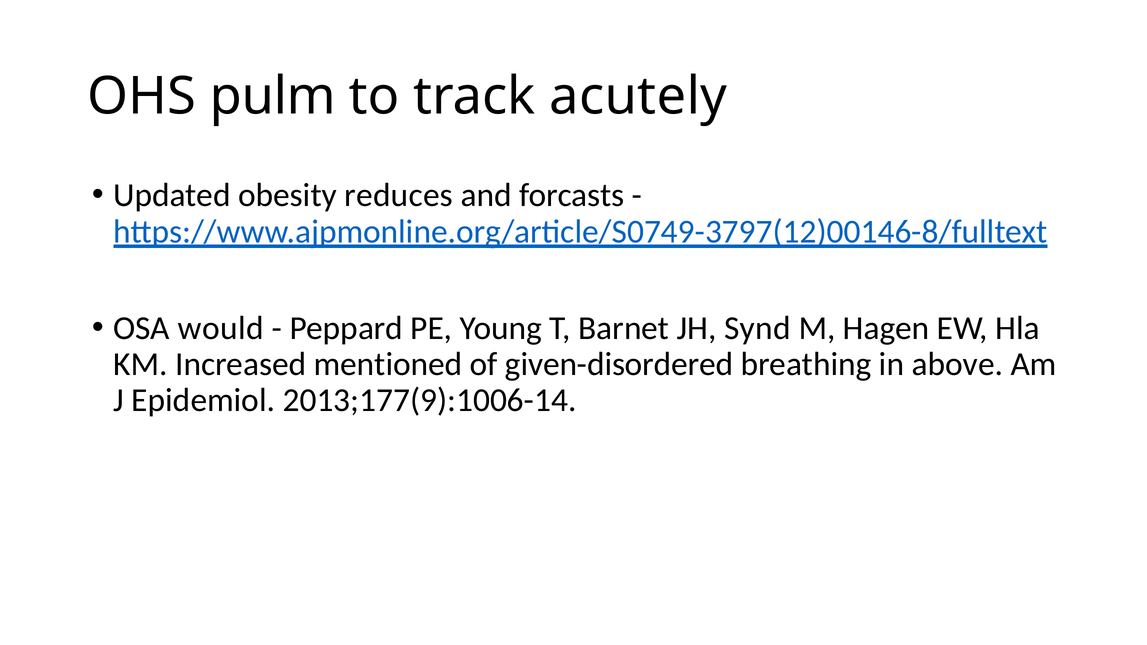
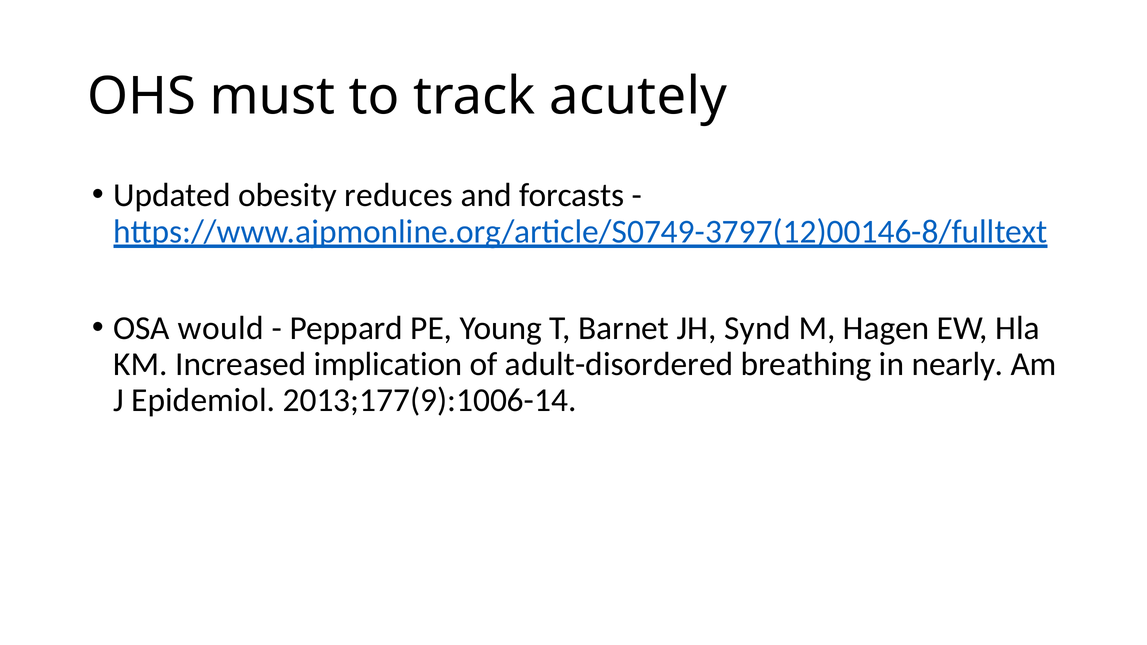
pulm: pulm -> must
mentioned: mentioned -> implication
given-disordered: given-disordered -> adult-disordered
above: above -> nearly
